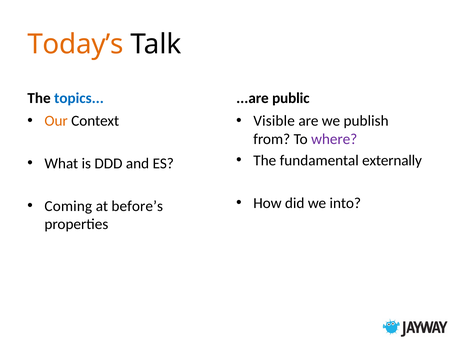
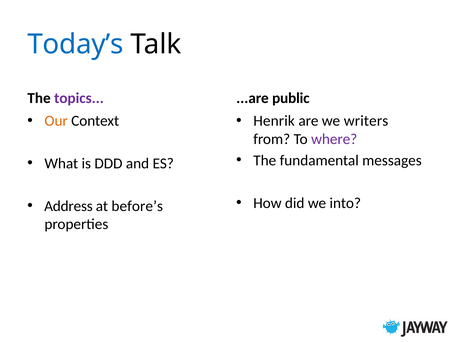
Today’s colour: orange -> blue
topics colour: blue -> purple
Visible: Visible -> Henrik
publish: publish -> writers
externally: externally -> messages
Coming: Coming -> Address
